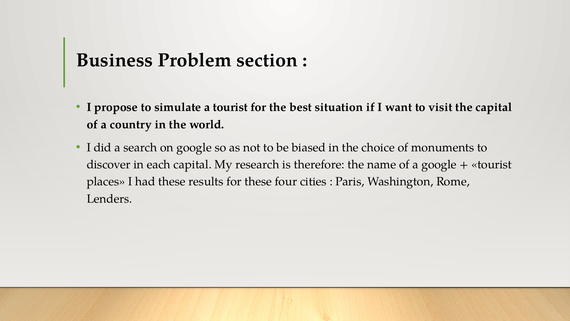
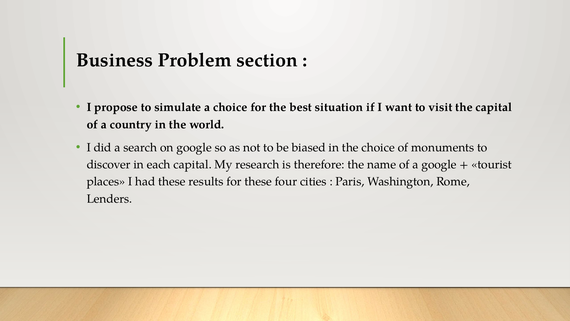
a tourist: tourist -> choice
